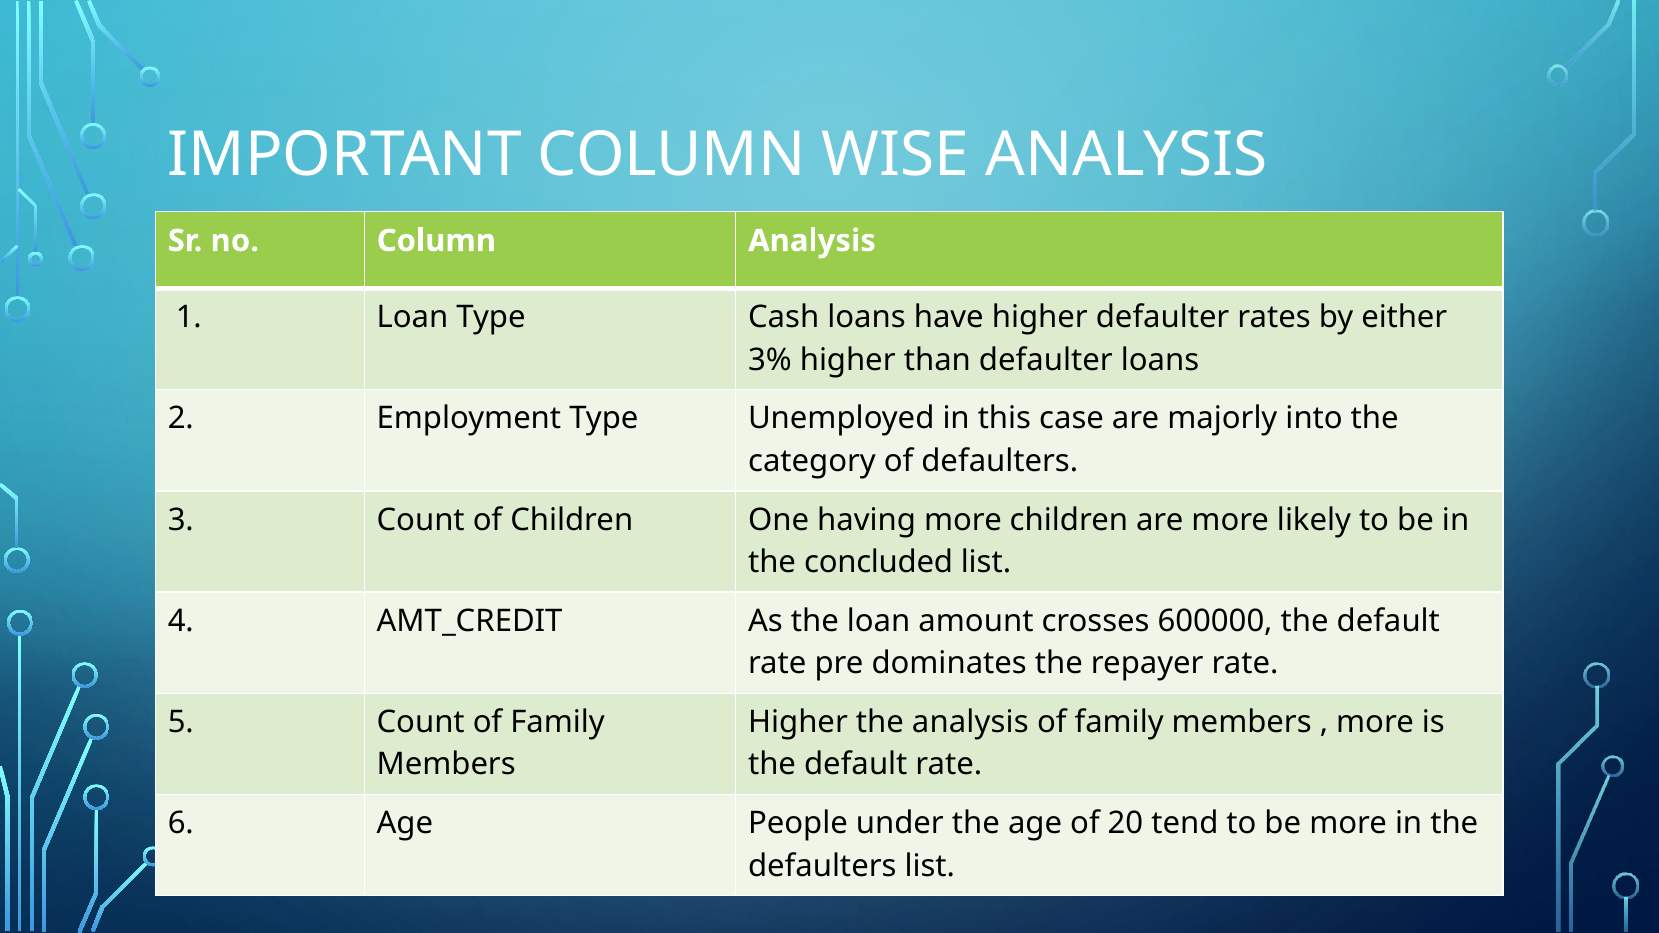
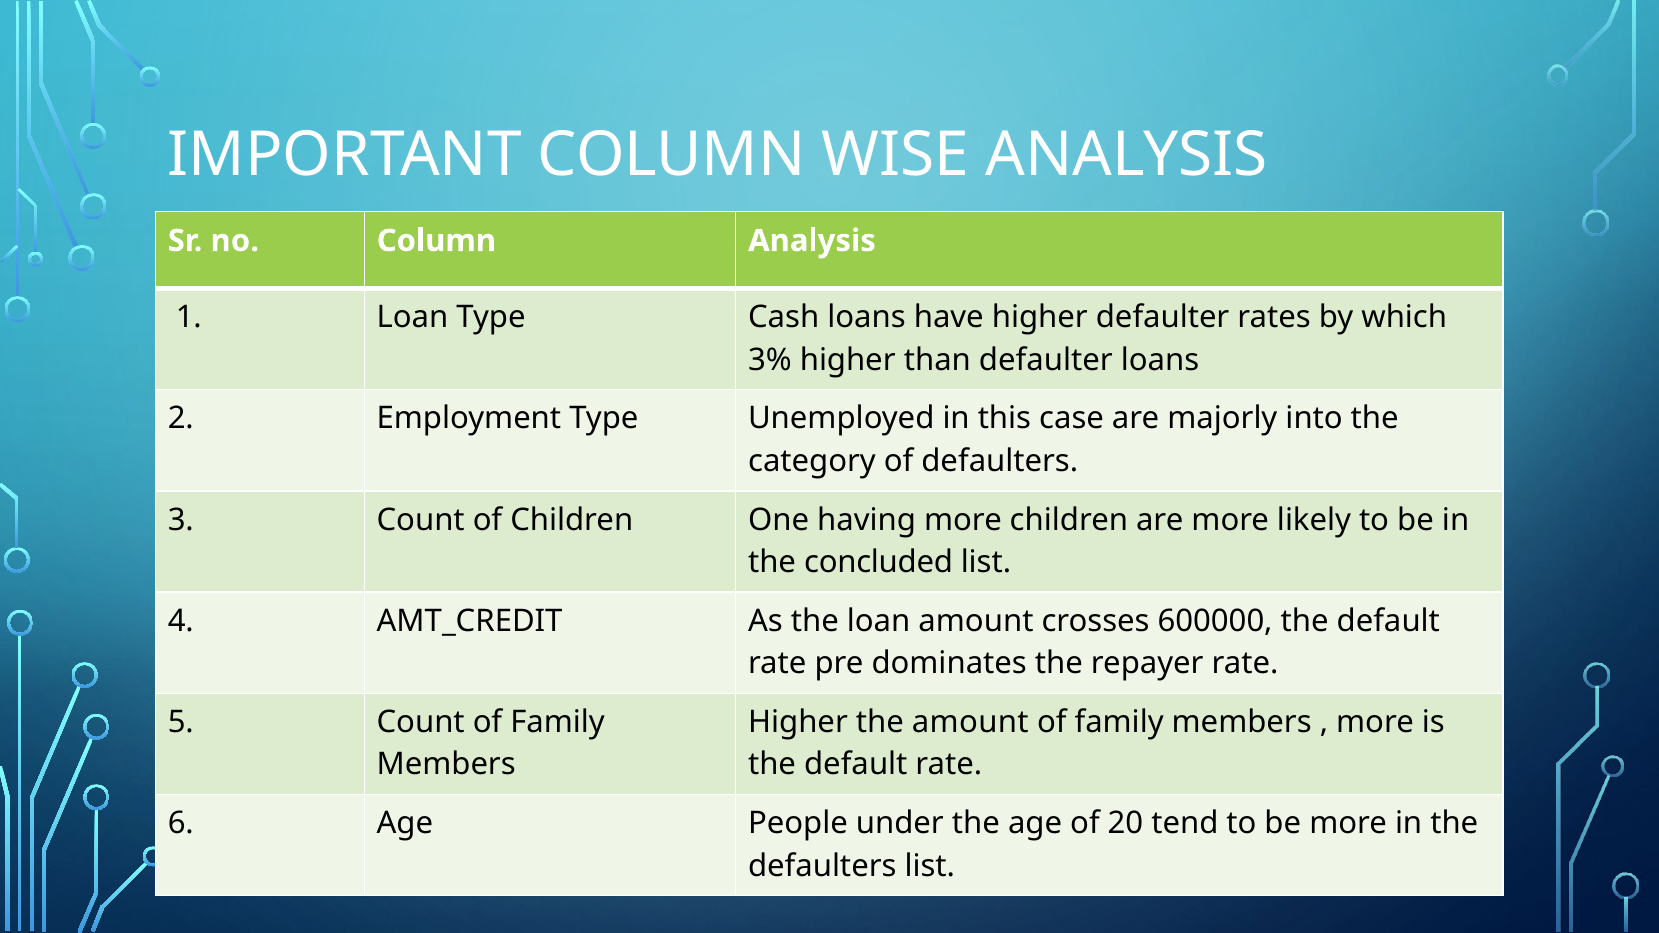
either: either -> which
the analysis: analysis -> amount
